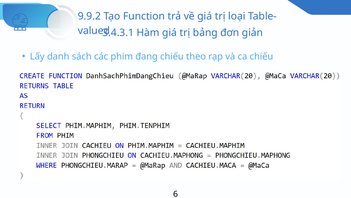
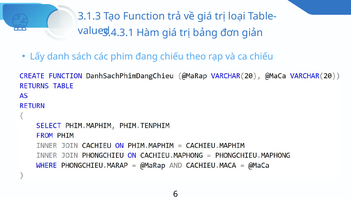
9.9.2: 9.9.2 -> 3.1.3
